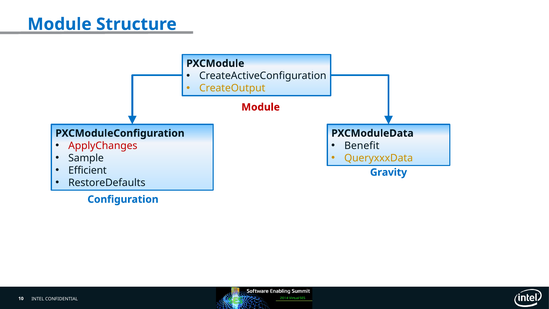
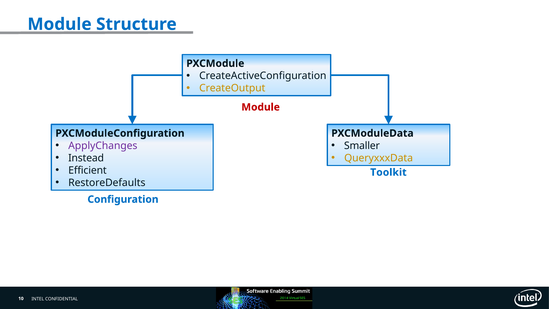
ApplyChanges colour: red -> purple
Benefit: Benefit -> Smaller
Sample: Sample -> Instead
Gravity: Gravity -> Toolkit
